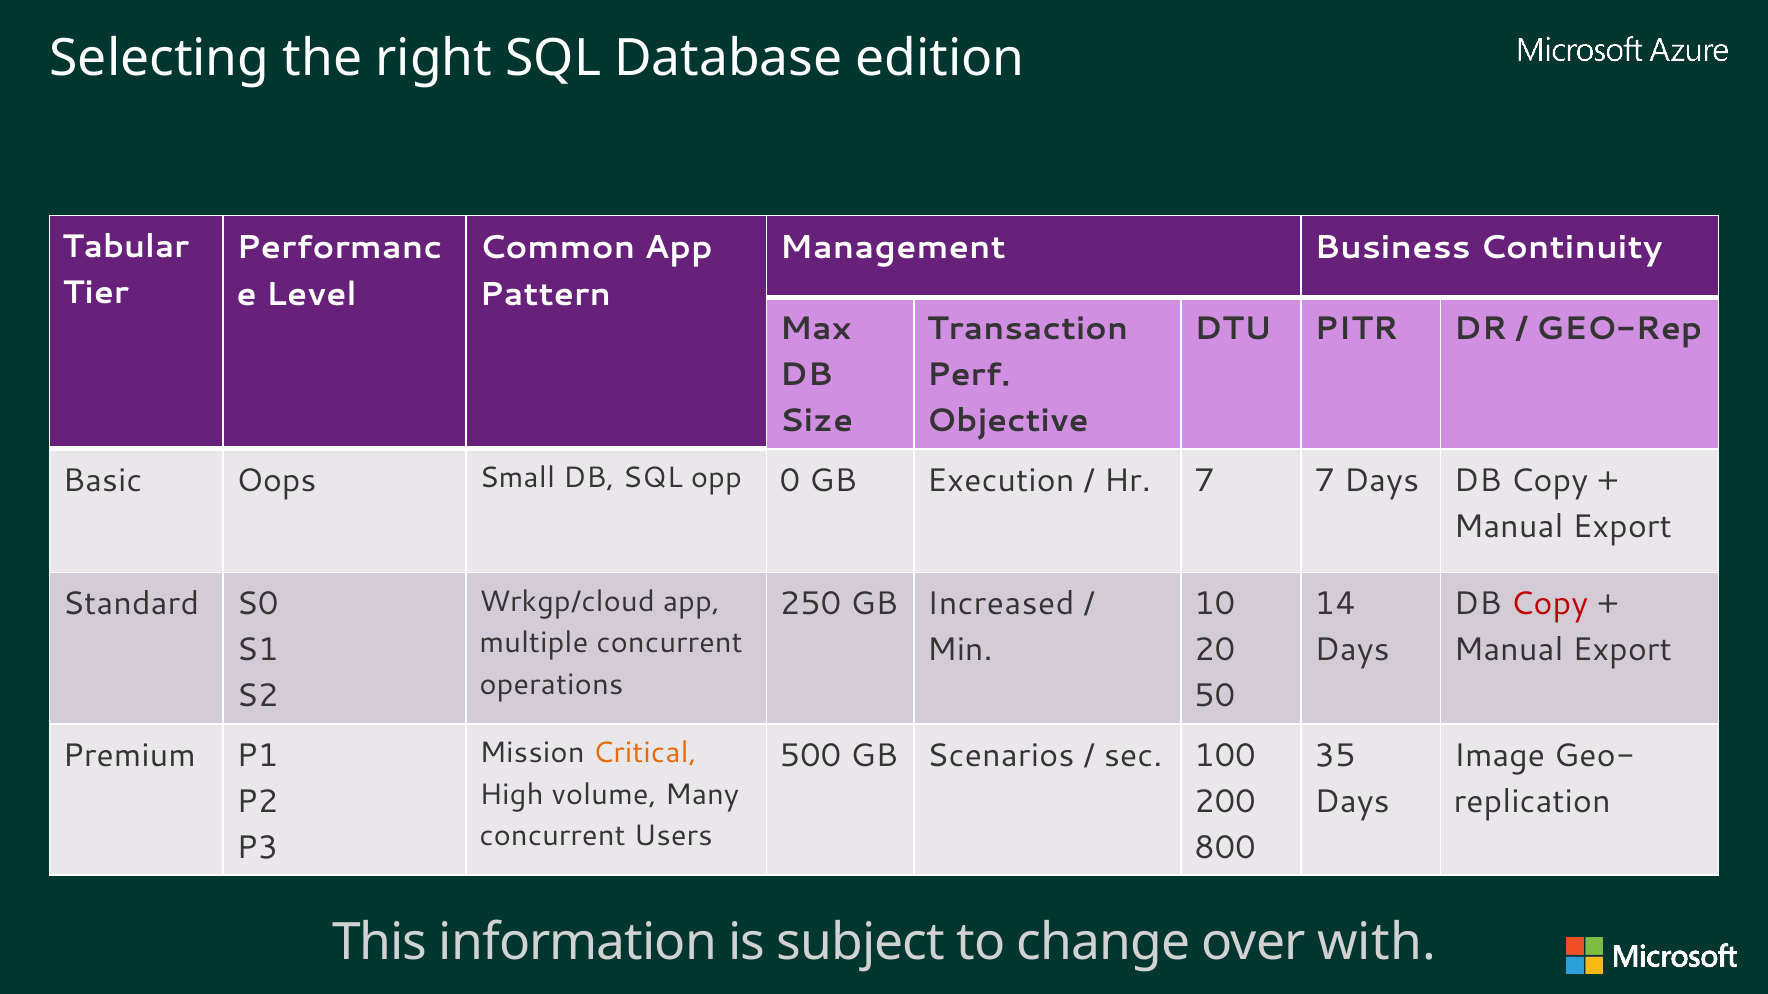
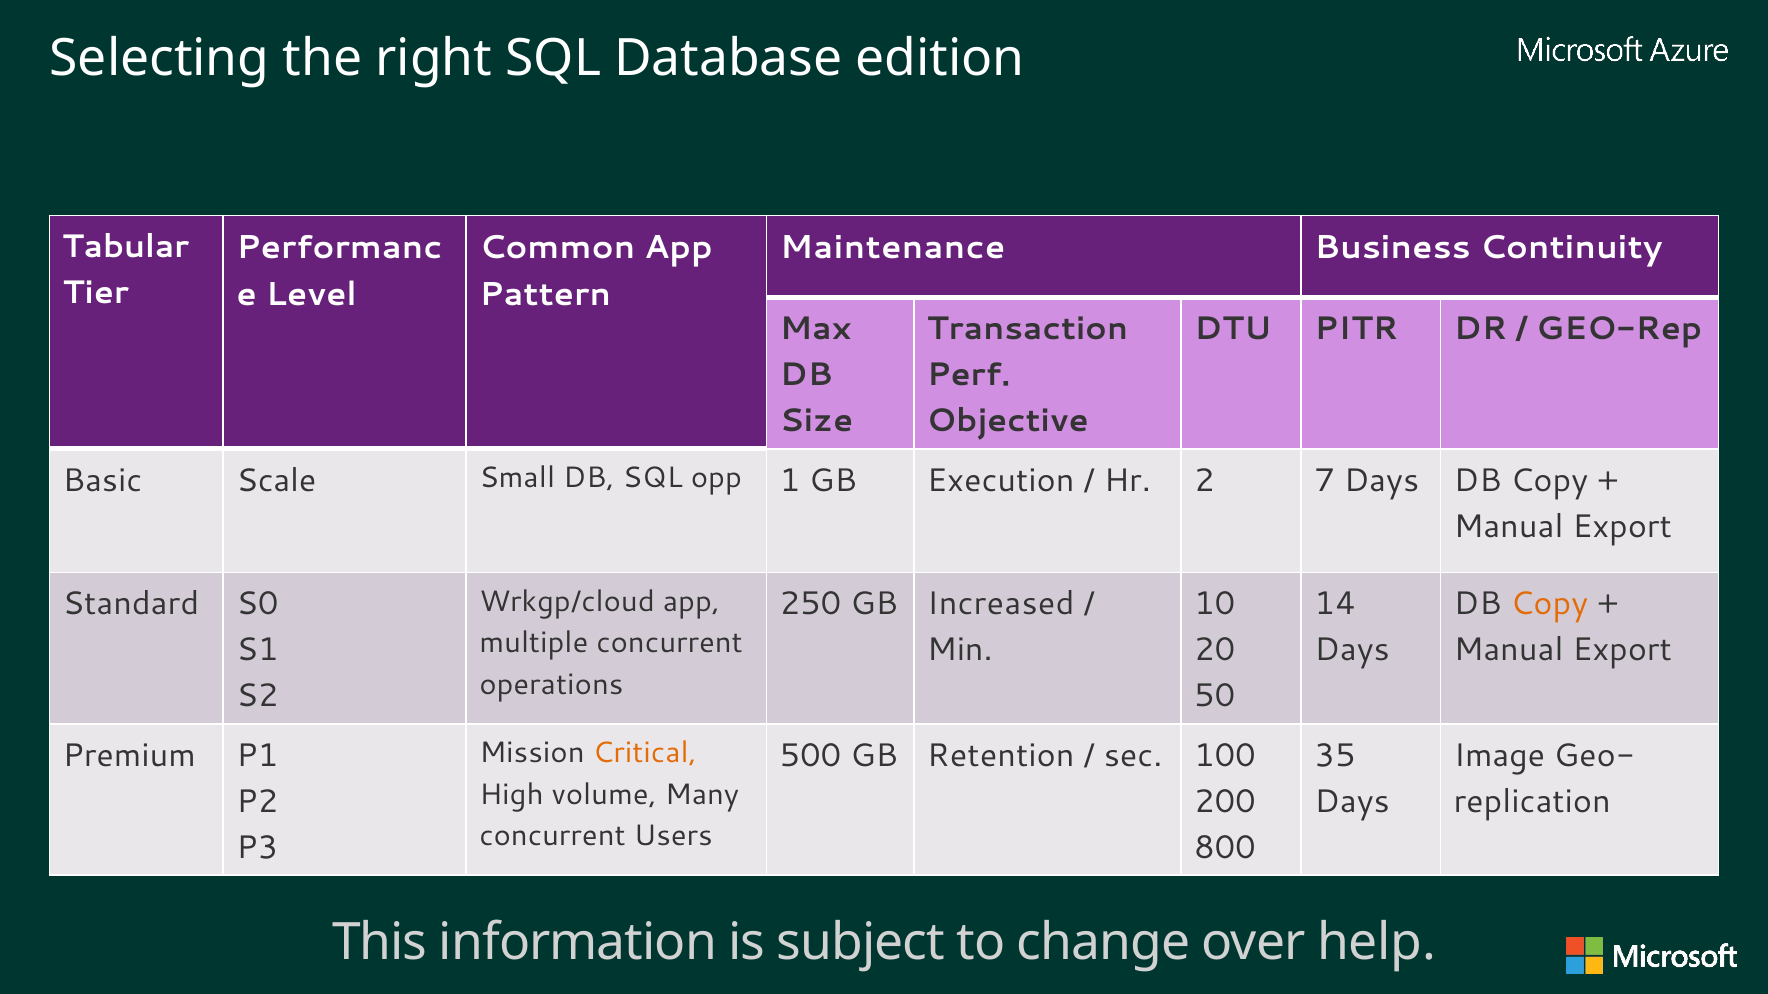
Management: Management -> Maintenance
Oops: Oops -> Scale
0: 0 -> 1
Hr 7: 7 -> 2
Copy at (1549, 604) colour: red -> orange
Scenarios: Scenarios -> Retention
with: with -> help
